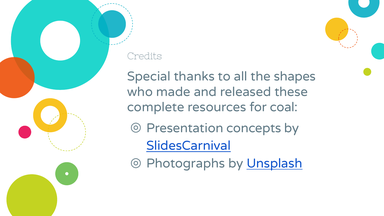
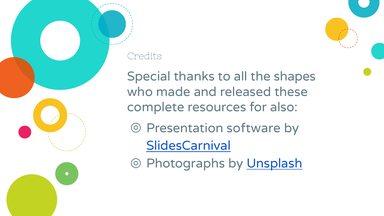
coal: coal -> also
concepts: concepts -> software
